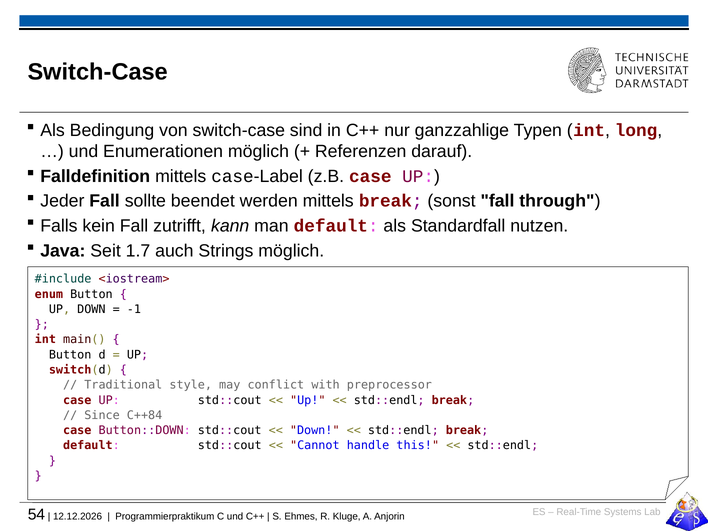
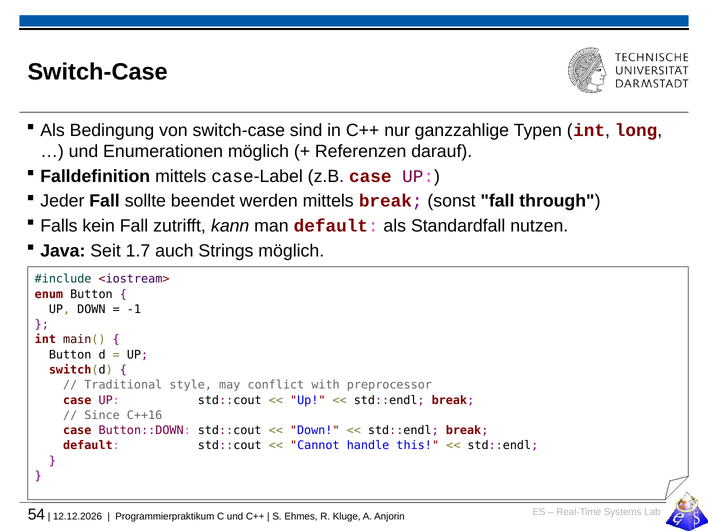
C++84: C++84 -> C++16
